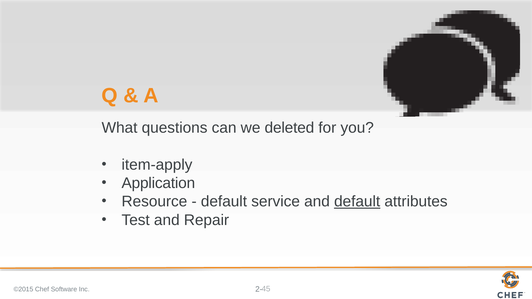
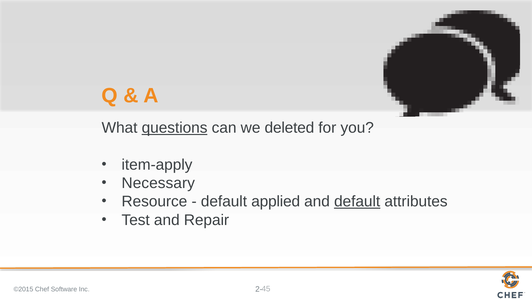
questions underline: none -> present
Application: Application -> Necessary
service: service -> applied
